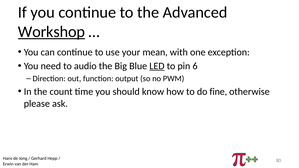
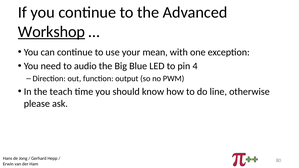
LED underline: present -> none
6: 6 -> 4
count: count -> teach
fine: fine -> line
